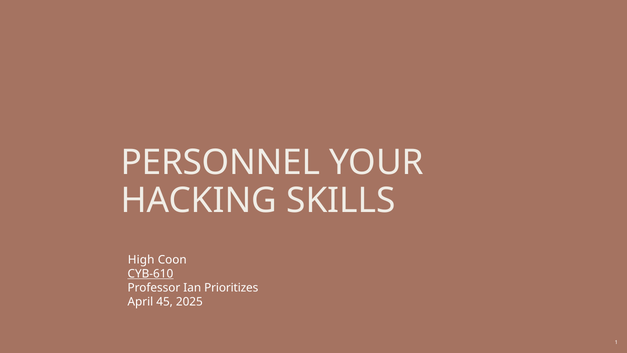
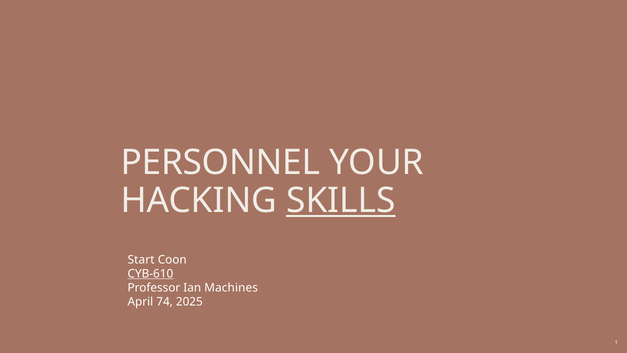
SKILLS underline: none -> present
High: High -> Start
Prioritizes: Prioritizes -> Machines
45: 45 -> 74
